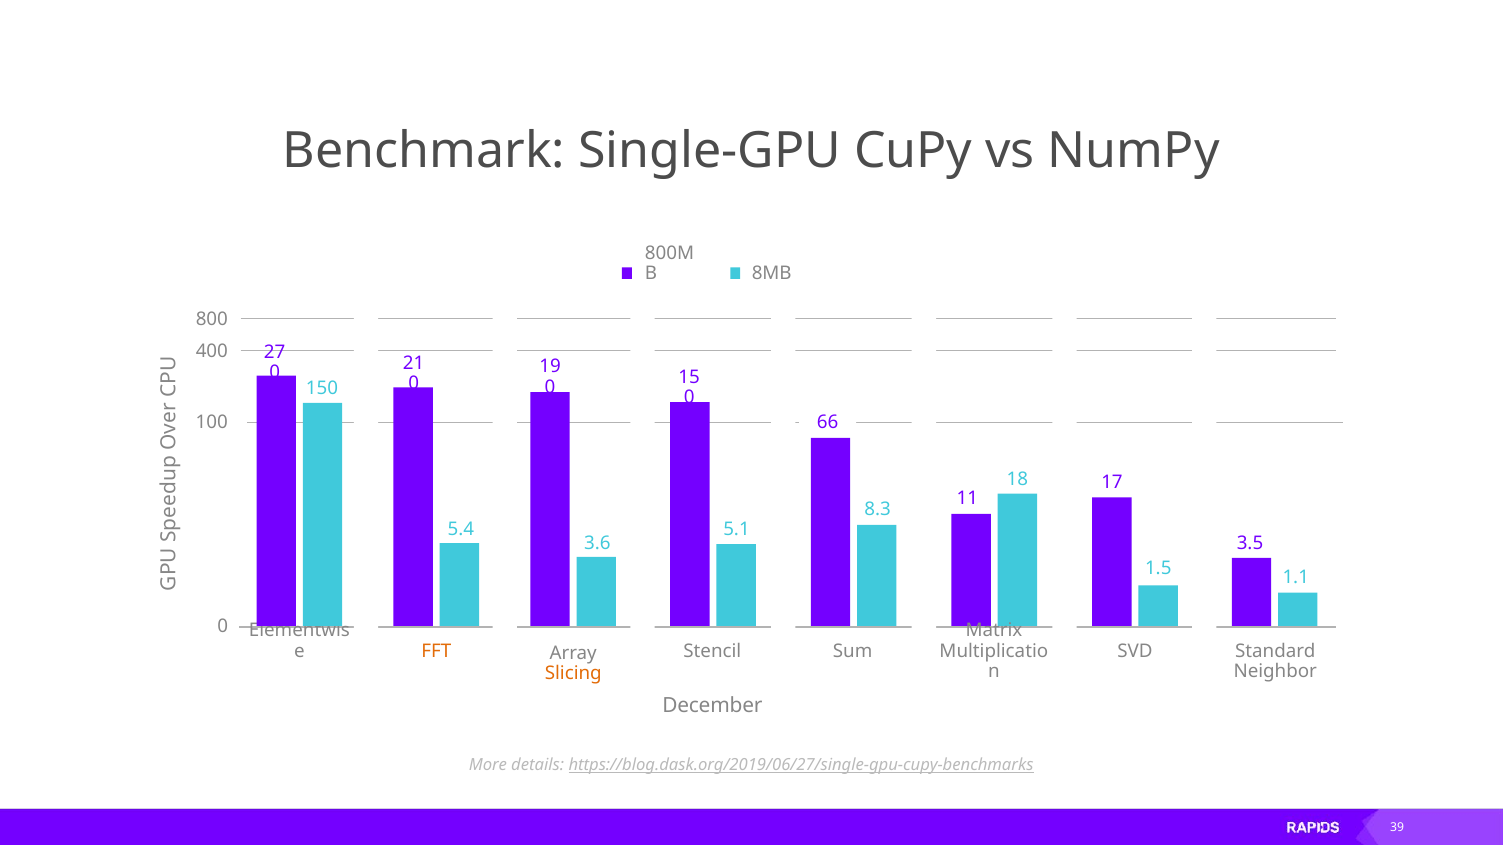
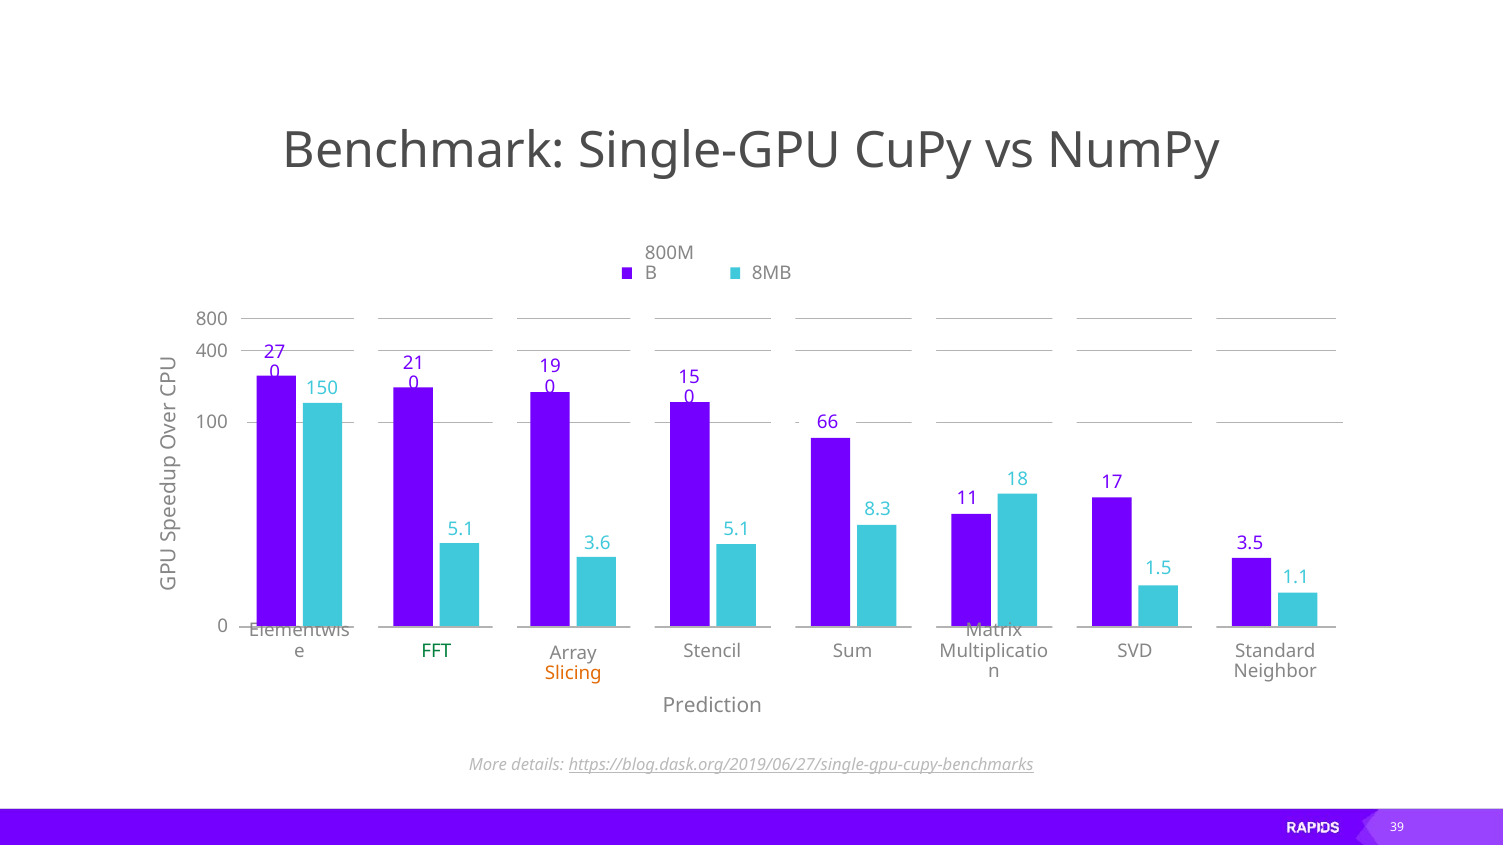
5.4 at (461, 529): 5.4 -> 5.1
FFT colour: orange -> green
December: December -> Prediction
